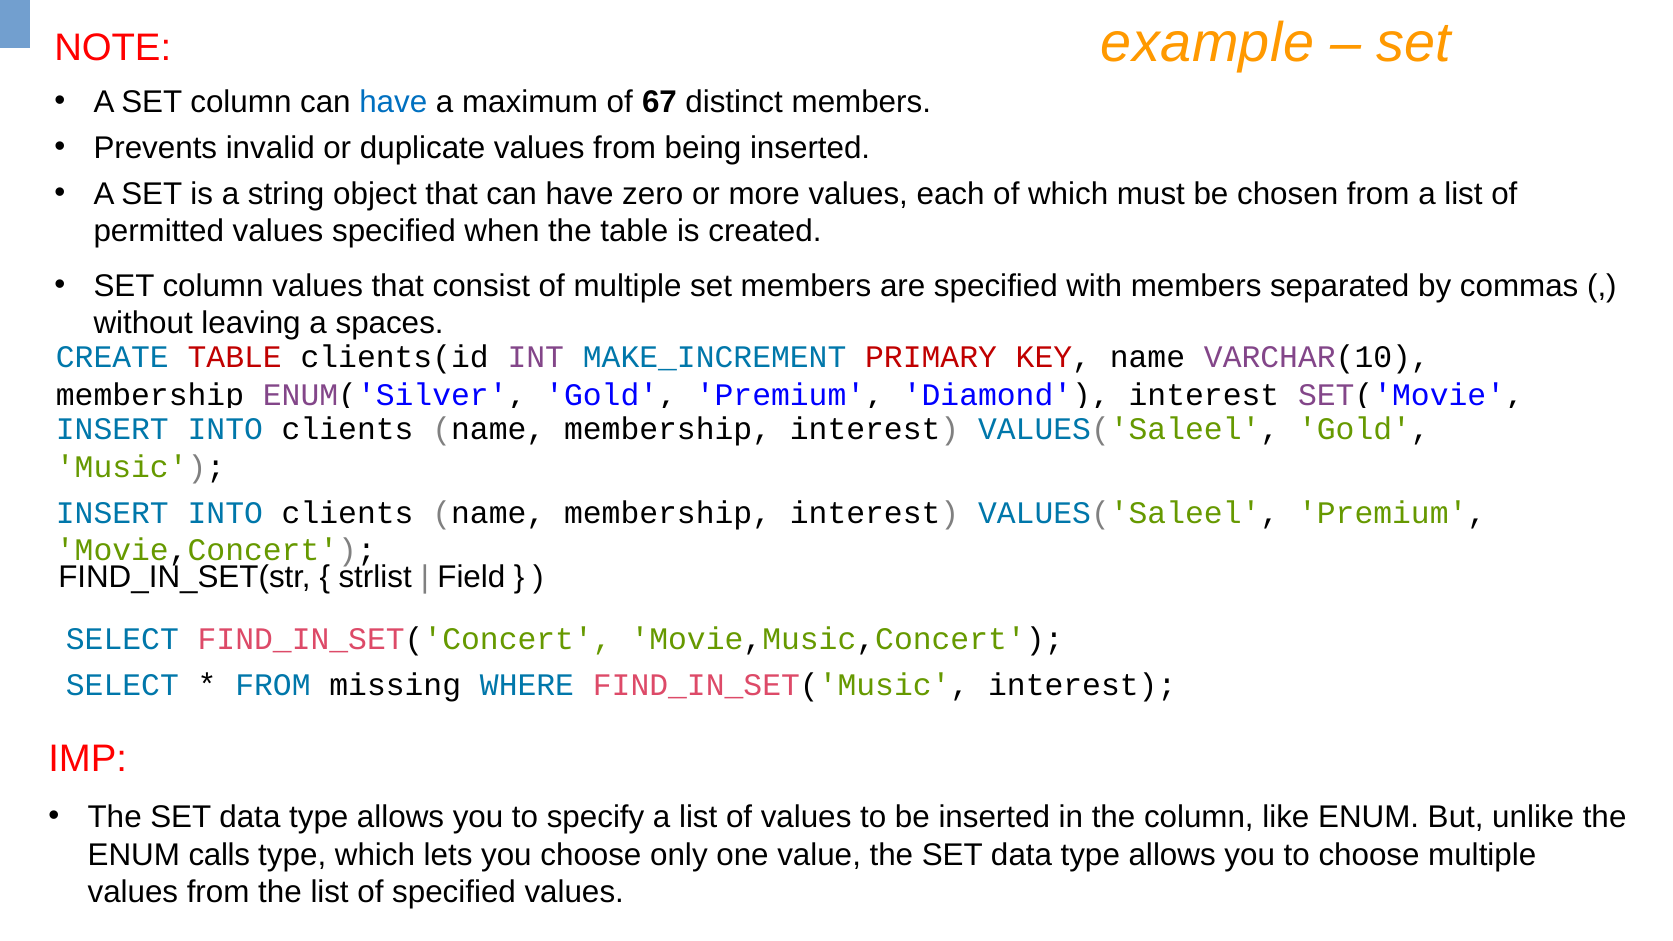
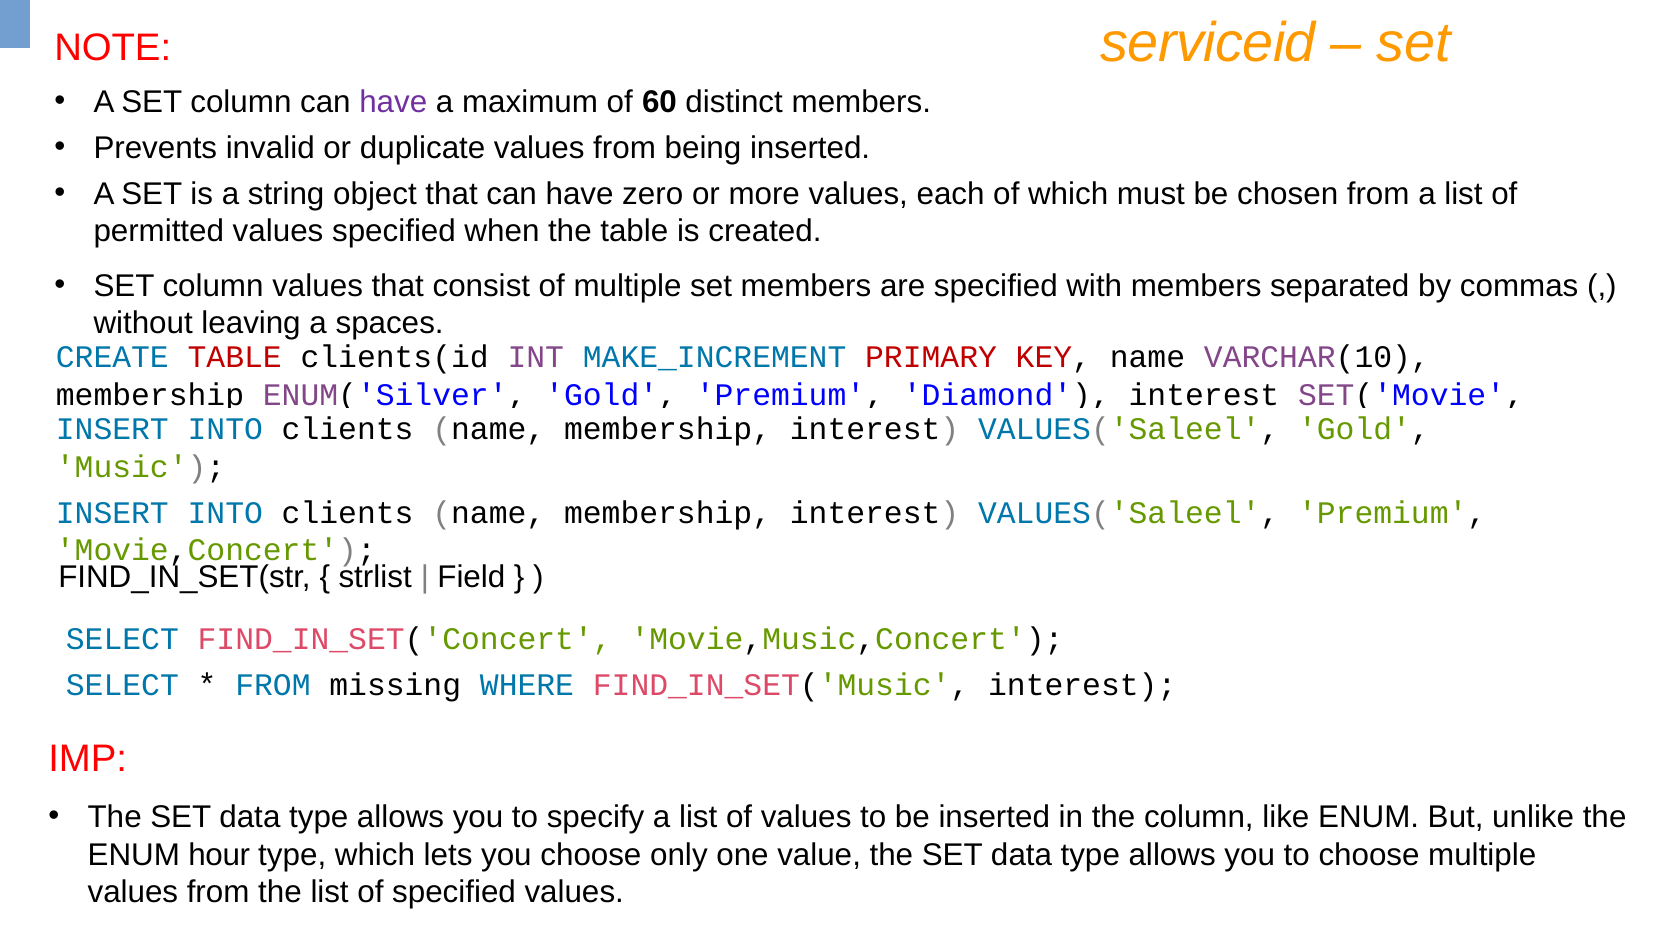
example: example -> serviceid
have at (393, 102) colour: blue -> purple
67: 67 -> 60
calls: calls -> hour
